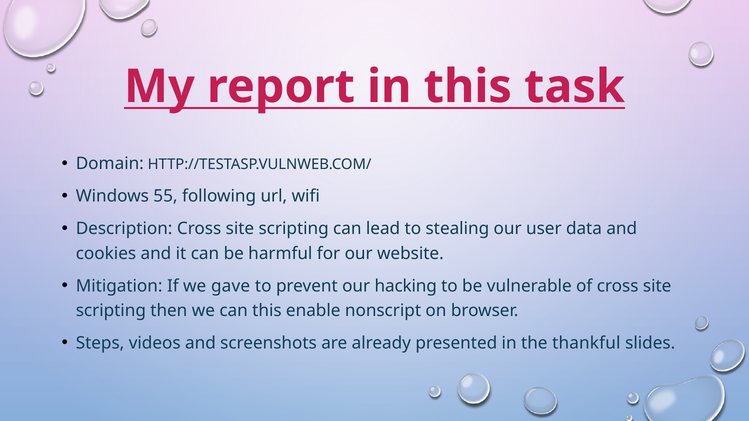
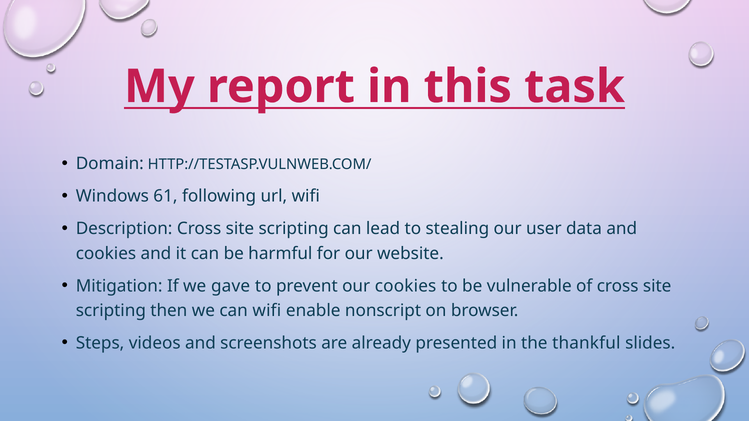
55: 55 -> 61
our hacking: hacking -> cookies
can this: this -> wifi
